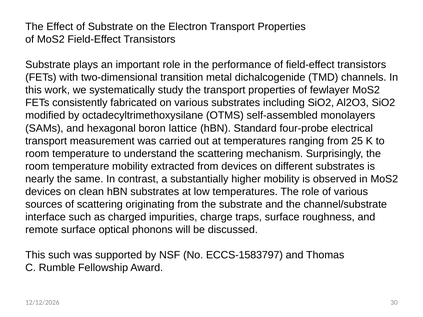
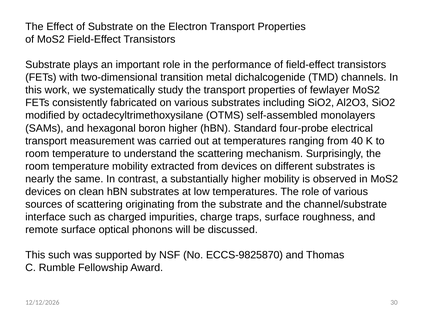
boron lattice: lattice -> higher
25: 25 -> 40
ECCS-1583797: ECCS-1583797 -> ECCS-9825870
